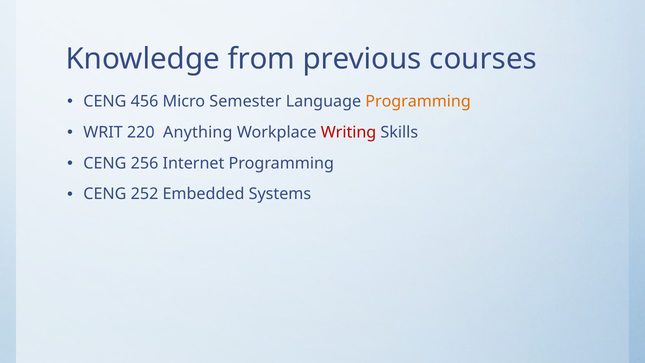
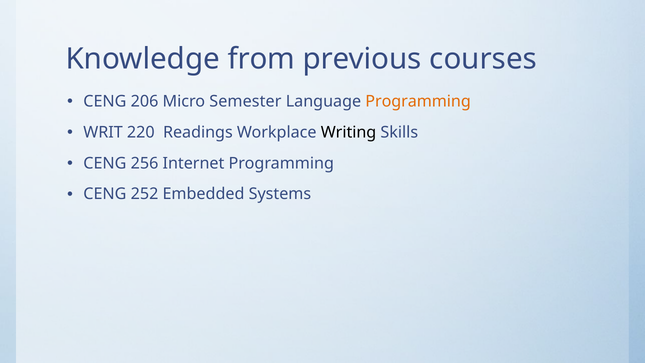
456: 456 -> 206
Anything: Anything -> Readings
Writing colour: red -> black
